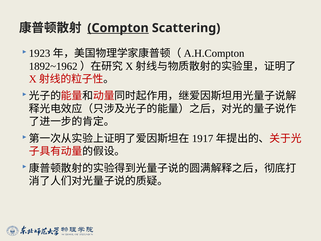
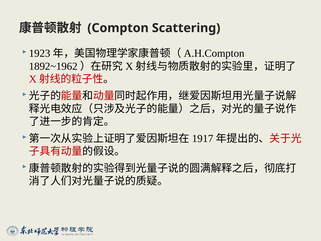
Compton underline: present -> none
